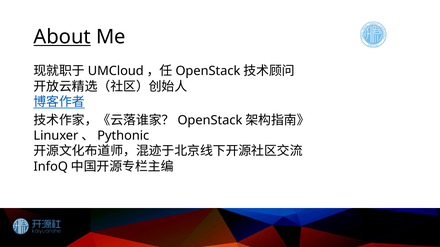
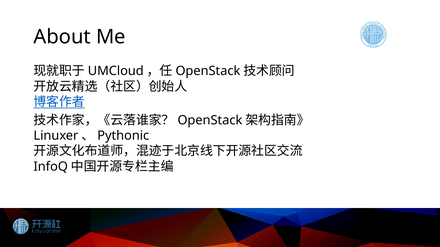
About underline: present -> none
